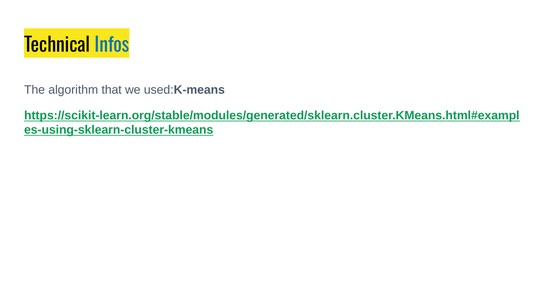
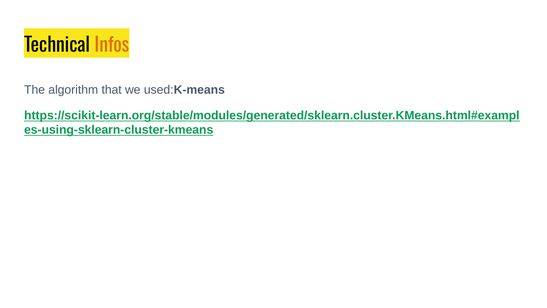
Infos colour: blue -> orange
